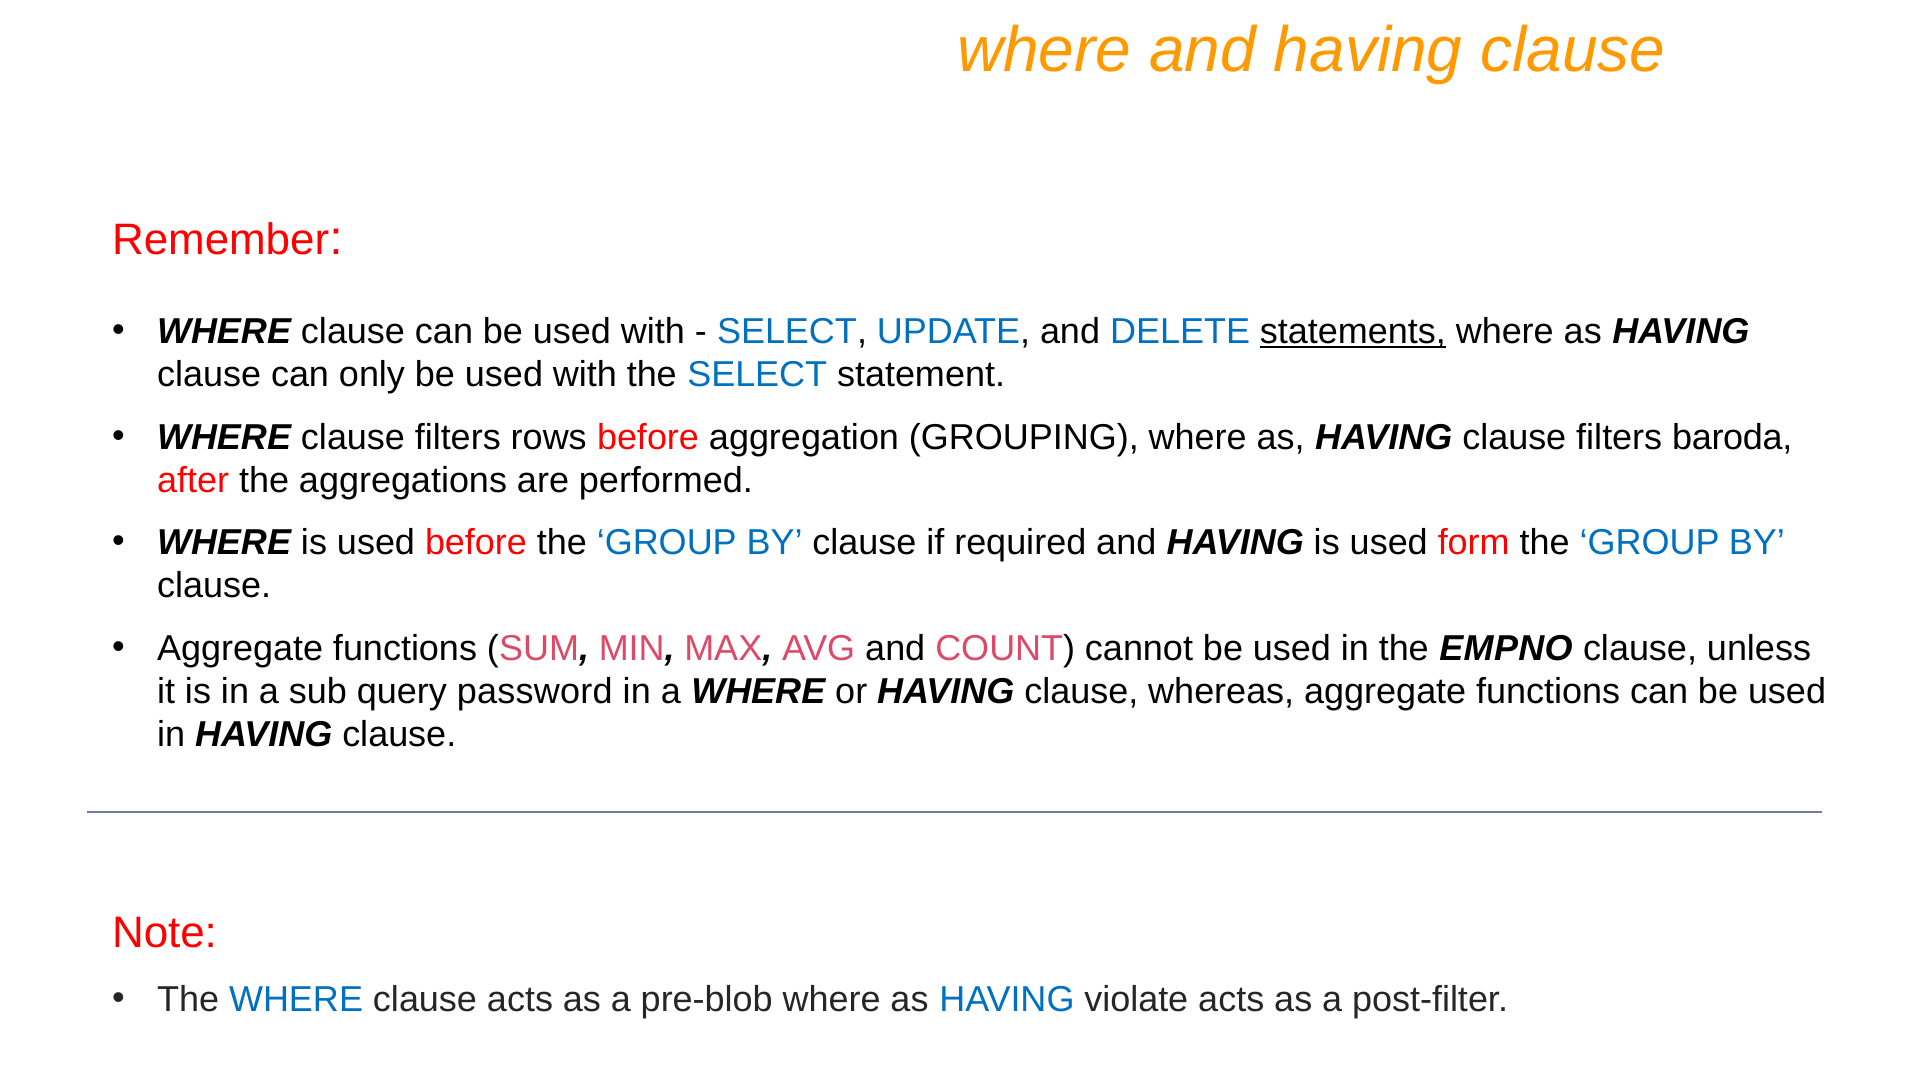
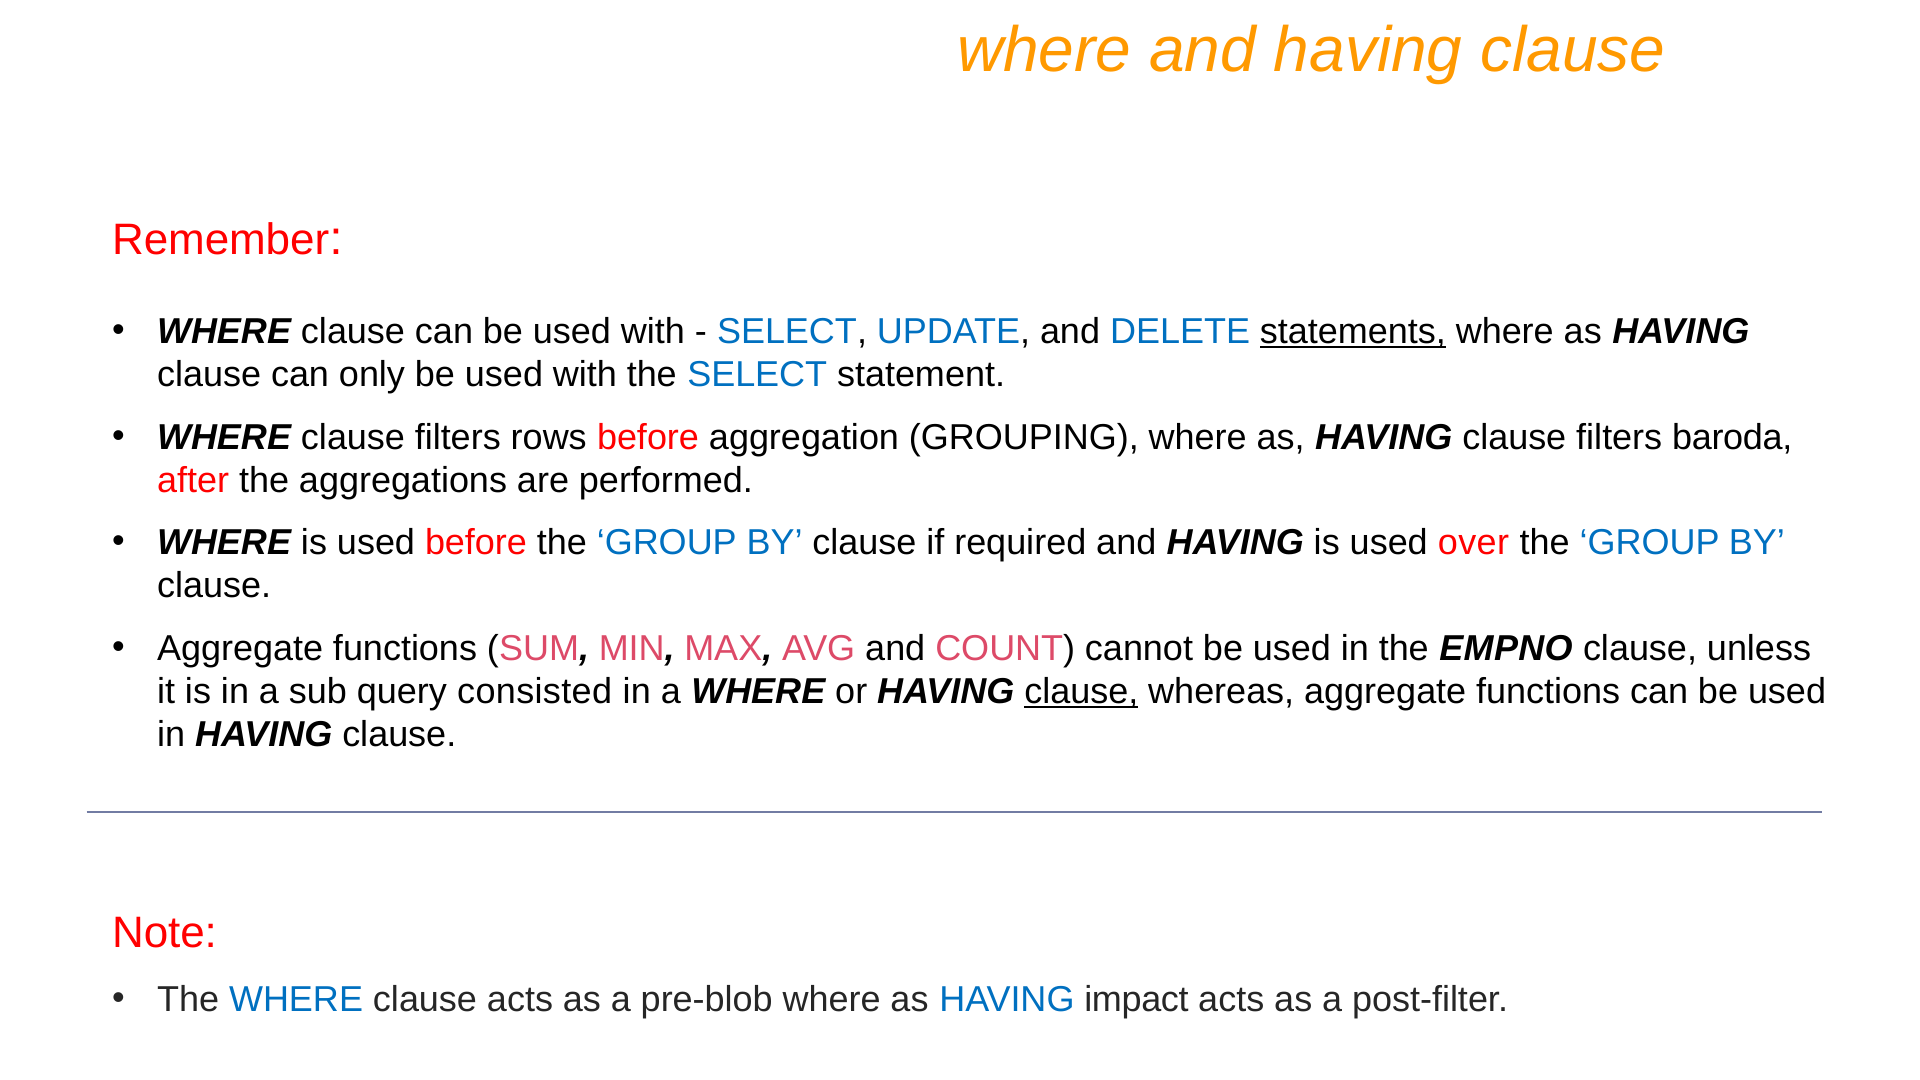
form: form -> over
password: password -> consisted
clause at (1081, 692) underline: none -> present
violate: violate -> impact
